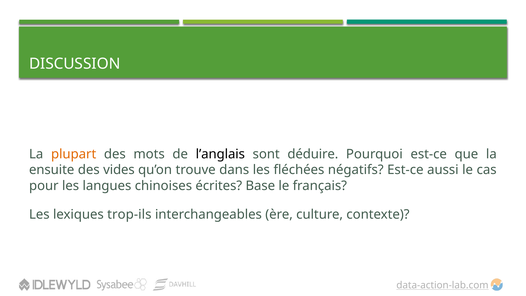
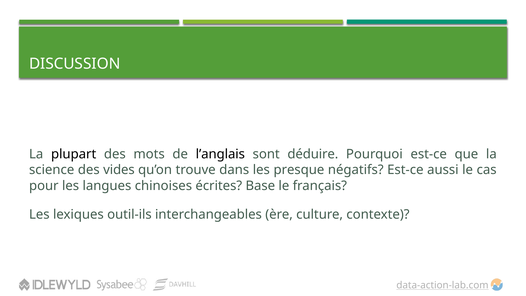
plupart colour: orange -> black
ensuite: ensuite -> science
fléchées: fléchées -> presque
trop-ils: trop-ils -> outil-ils
